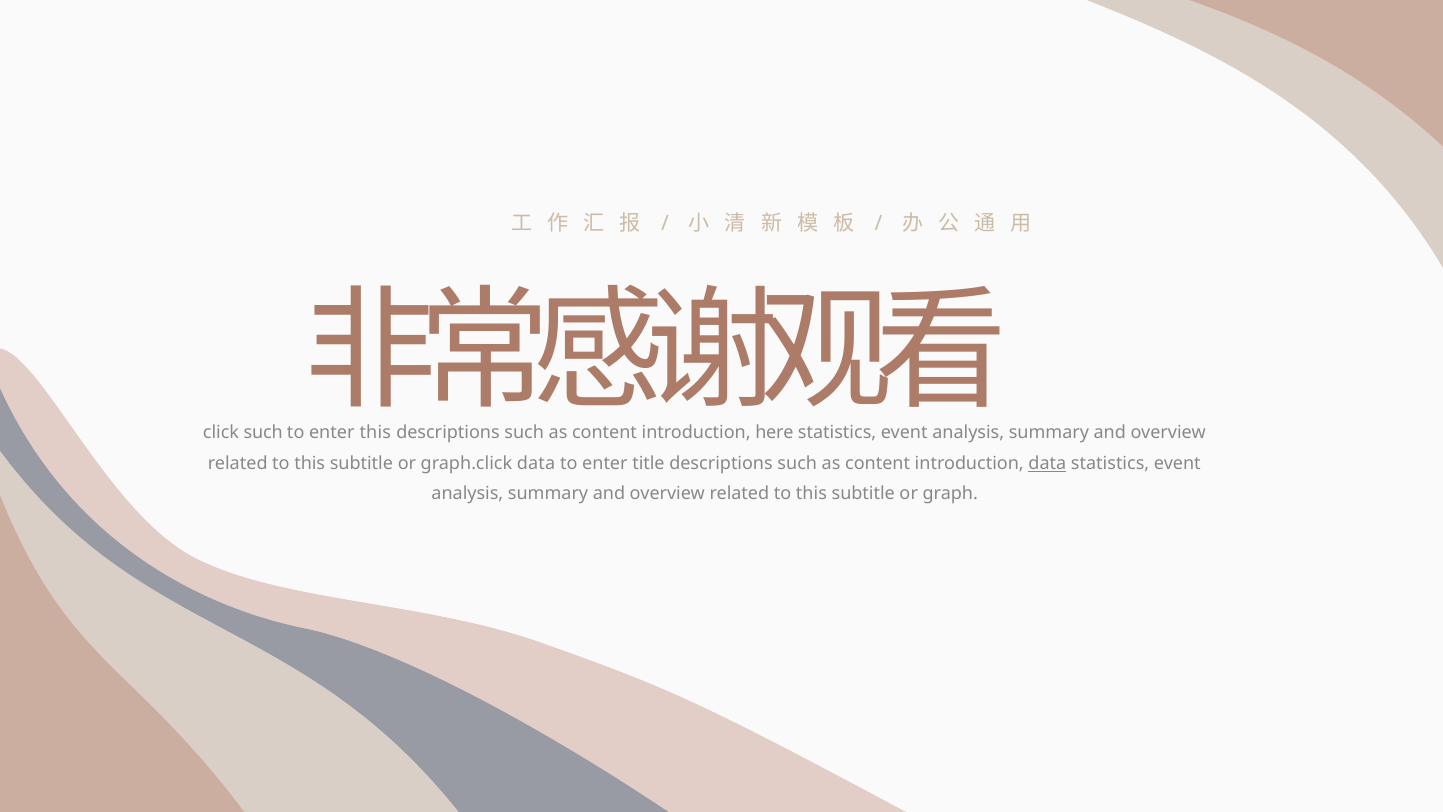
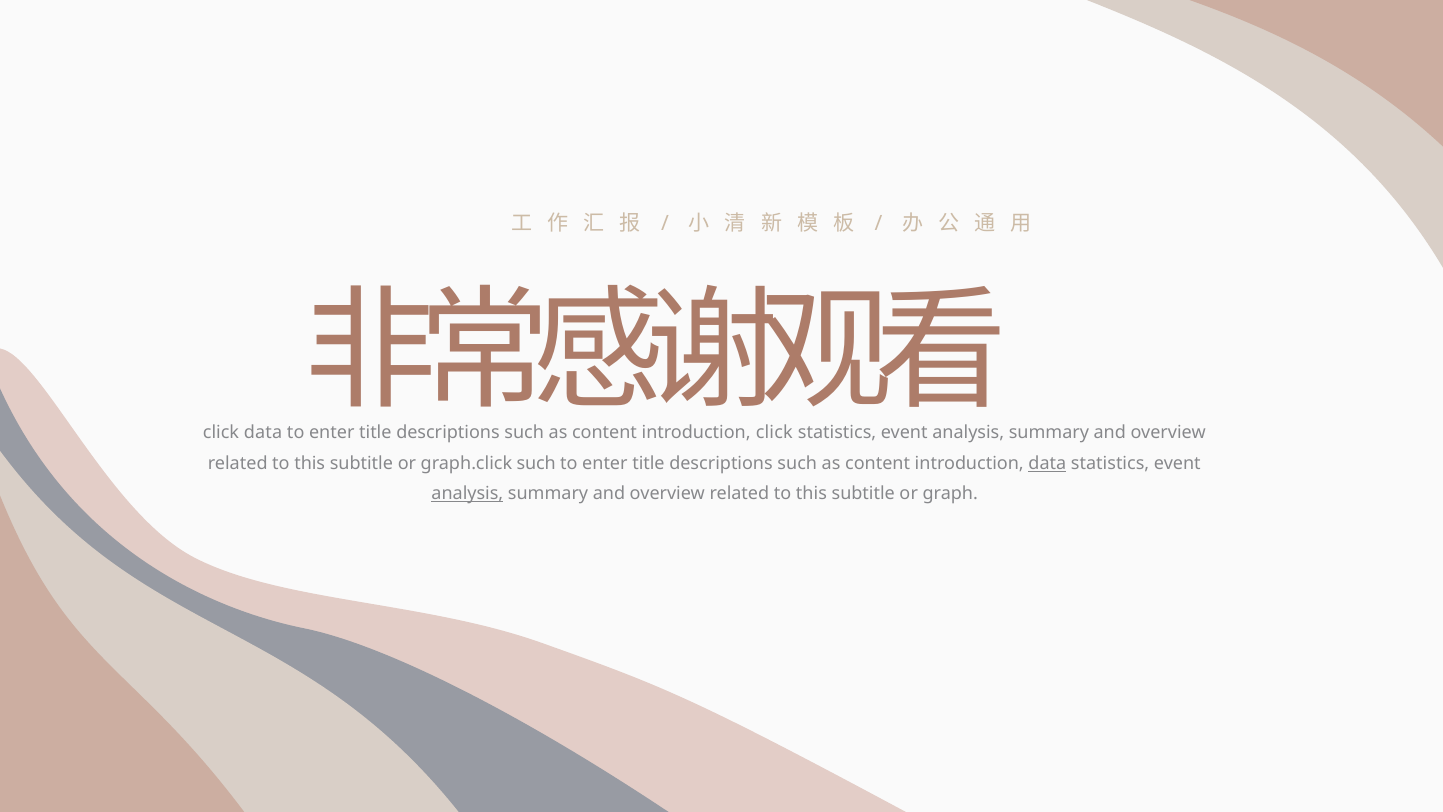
click such: such -> data
this at (375, 433): this -> title
introduction here: here -> click
graph.click data: data -> such
analysis at (467, 493) underline: none -> present
